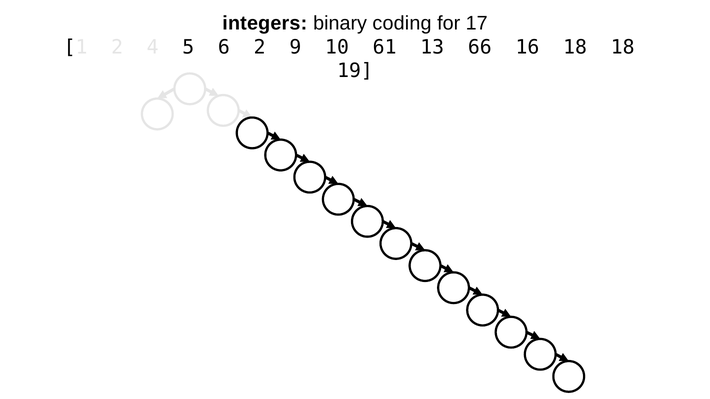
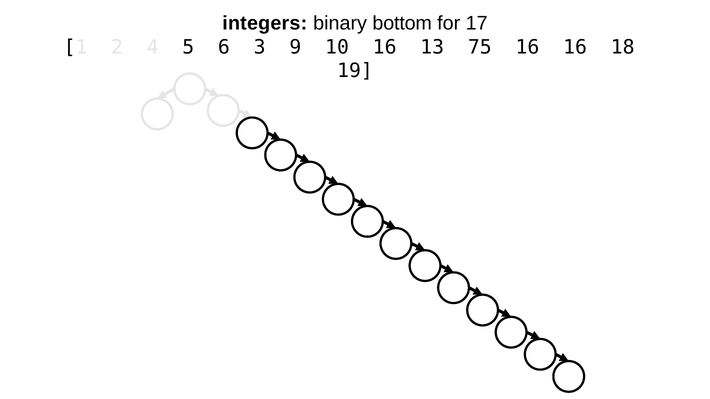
coding: coding -> bottom
6 2: 2 -> 3
10 61: 61 -> 16
66: 66 -> 75
16 18: 18 -> 16
